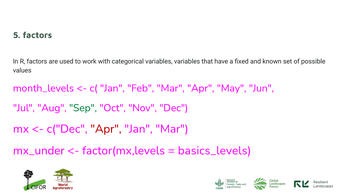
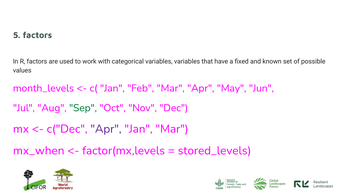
Apr at (106, 129) colour: red -> purple
mx_under: mx_under -> mx_when
basics_levels: basics_levels -> stored_levels
